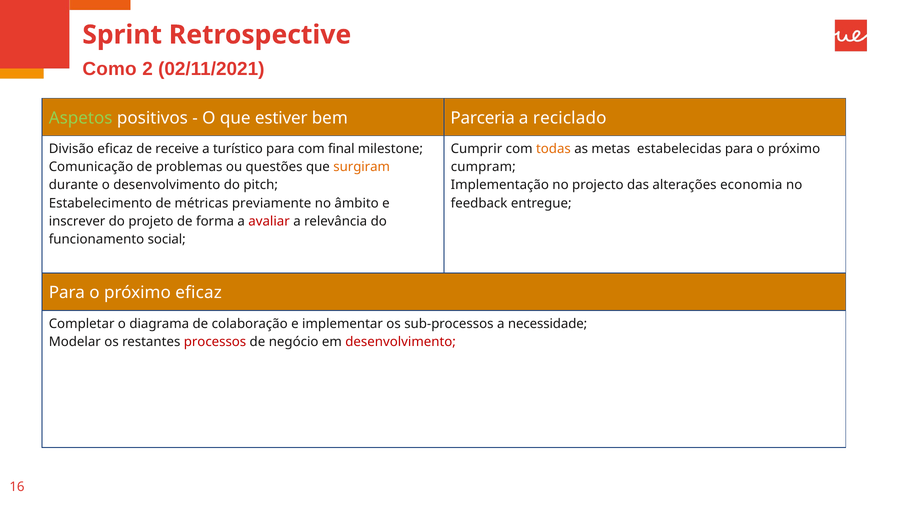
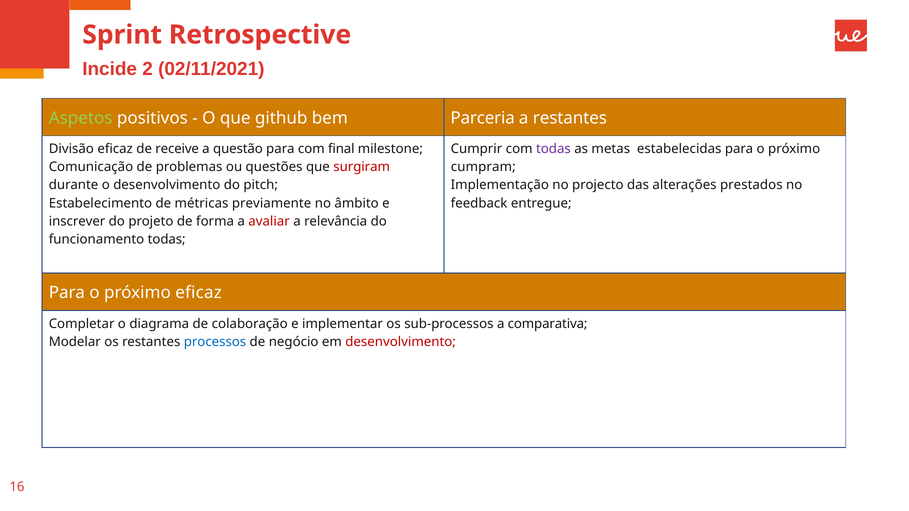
Como: Como -> Incide
estiver: estiver -> github
a reciclado: reciclado -> restantes
turístico: turístico -> questão
todas at (553, 149) colour: orange -> purple
surgiram colour: orange -> red
economia: economia -> prestados
funcionamento social: social -> todas
necessidade: necessidade -> comparativa
processos colour: red -> blue
